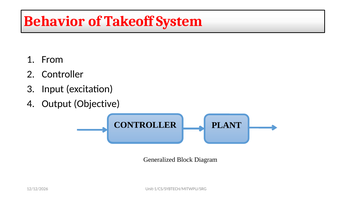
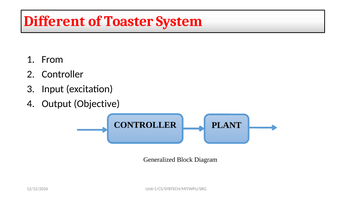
Behavior: Behavior -> Different
Takeoff: Takeoff -> Toaster
